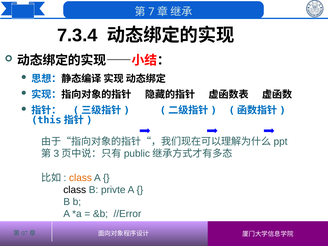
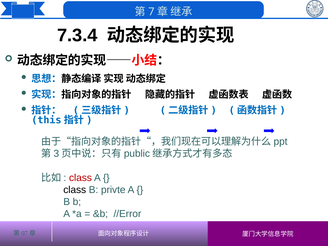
class at (80, 178) colour: orange -> red
